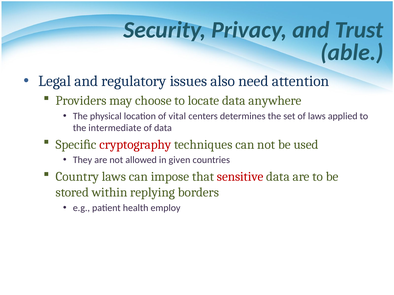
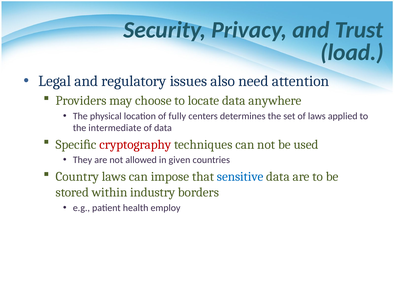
able: able -> load
vital: vital -> fully
sensitive colour: red -> blue
replying: replying -> industry
